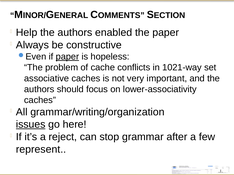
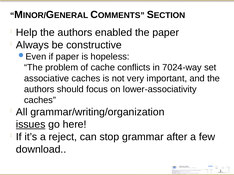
paper at (67, 57) underline: present -> none
1021-way: 1021-way -> 7024-way
represent: represent -> download
